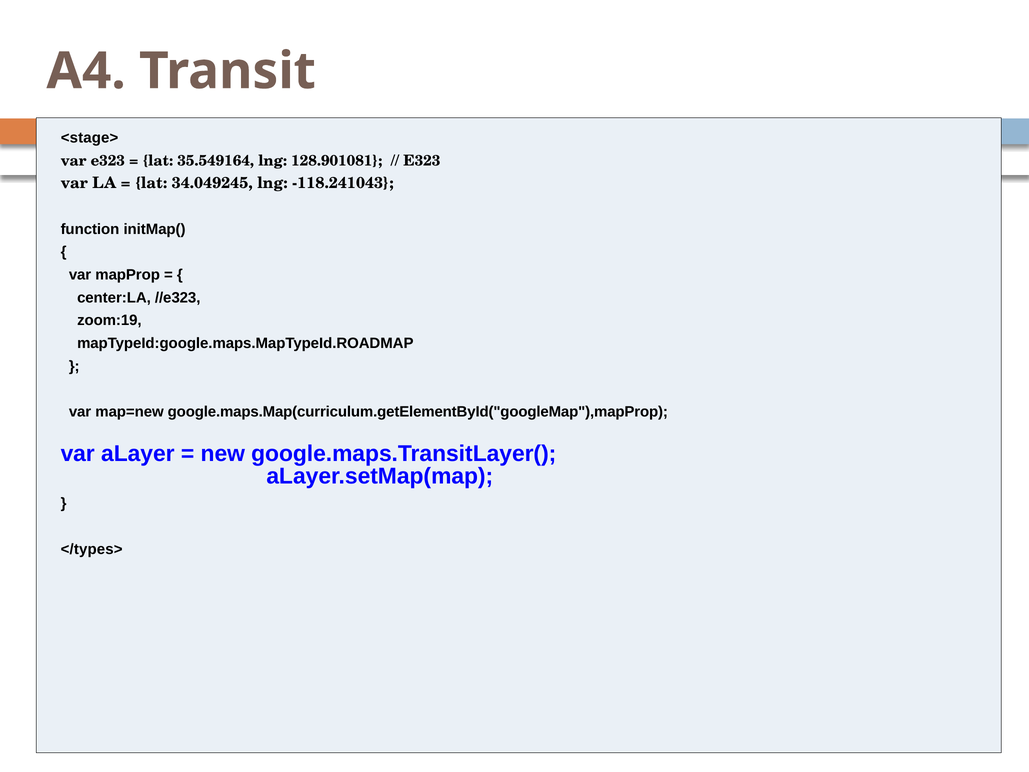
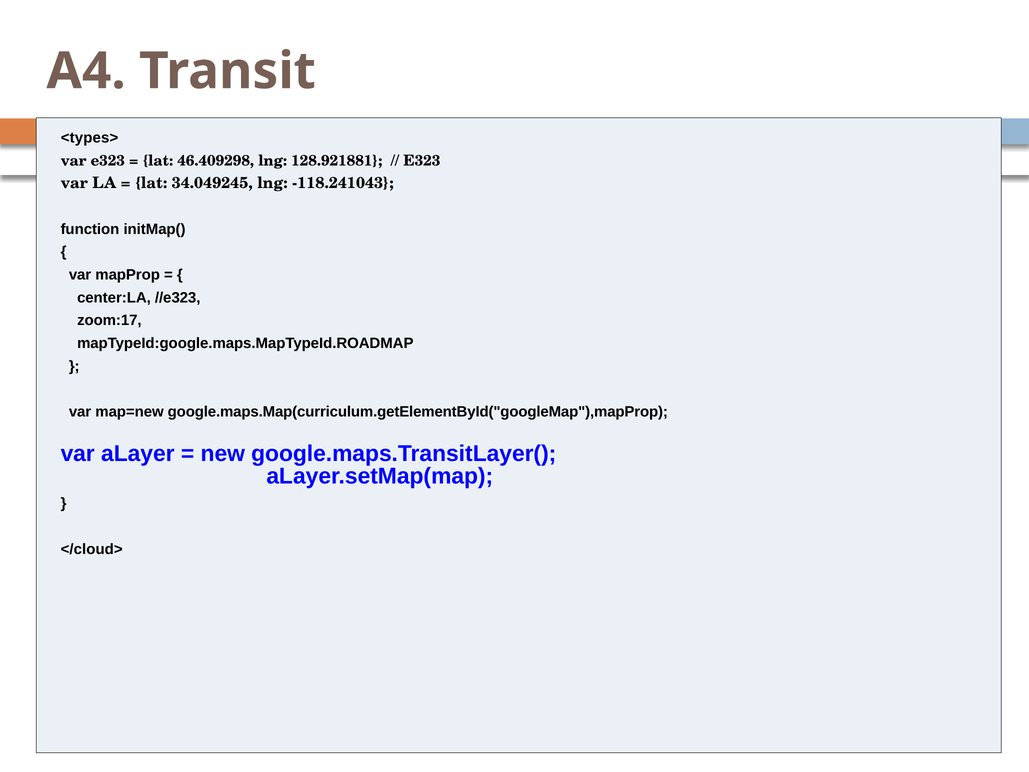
<stage>: <stage> -> <types>
35.549164: 35.549164 -> 46.409298
128.901081: 128.901081 -> 128.921881
zoom:19: zoom:19 -> zoom:17
</types>: </types> -> </cloud>
